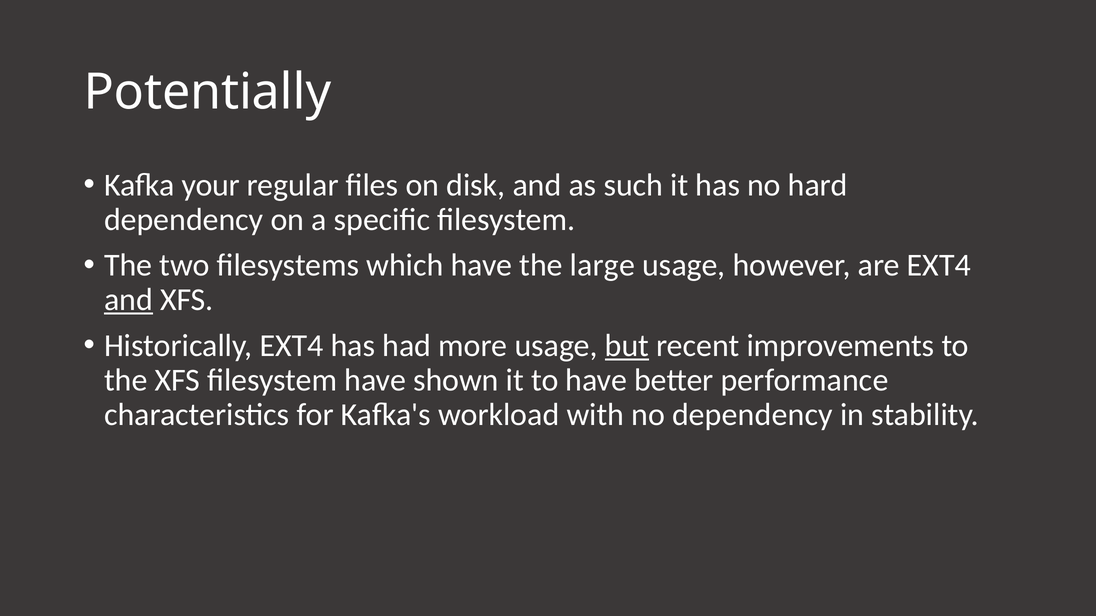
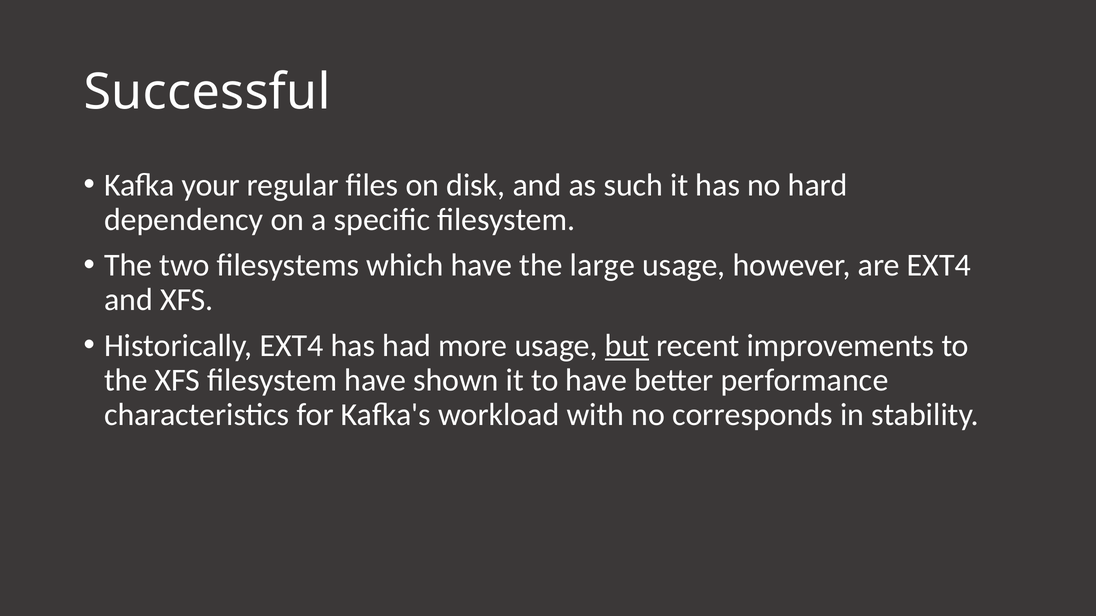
Potentially: Potentially -> Successful
and at (129, 300) underline: present -> none
no dependency: dependency -> corresponds
